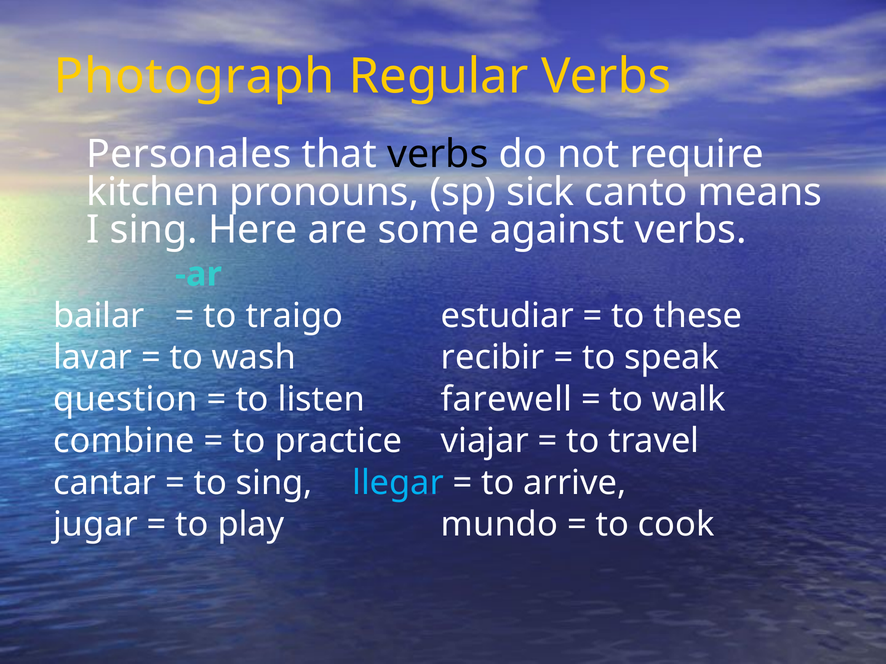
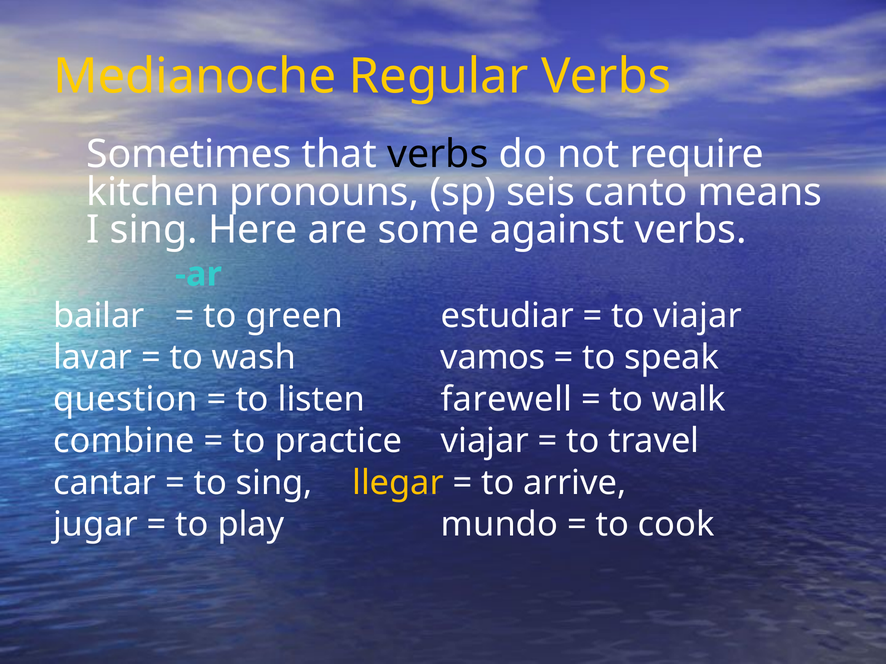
Photograph: Photograph -> Medianoche
Personales: Personales -> Sometimes
sick: sick -> seis
traigo: traigo -> green
to these: these -> viajar
recibir: recibir -> vamos
llegar colour: light blue -> yellow
